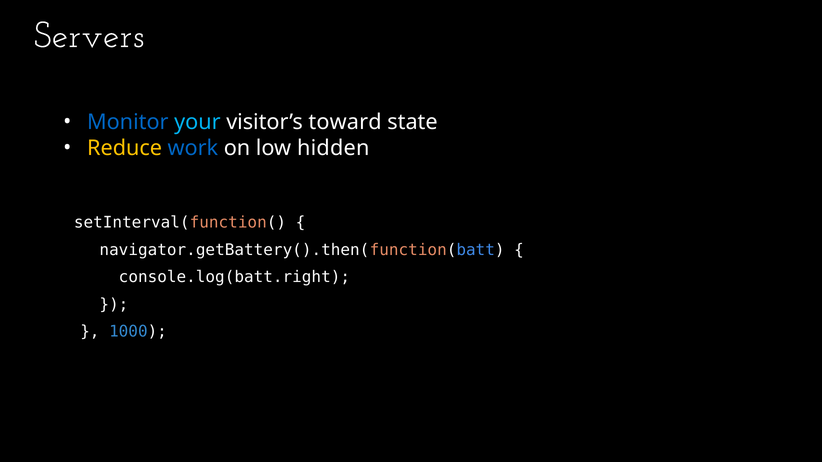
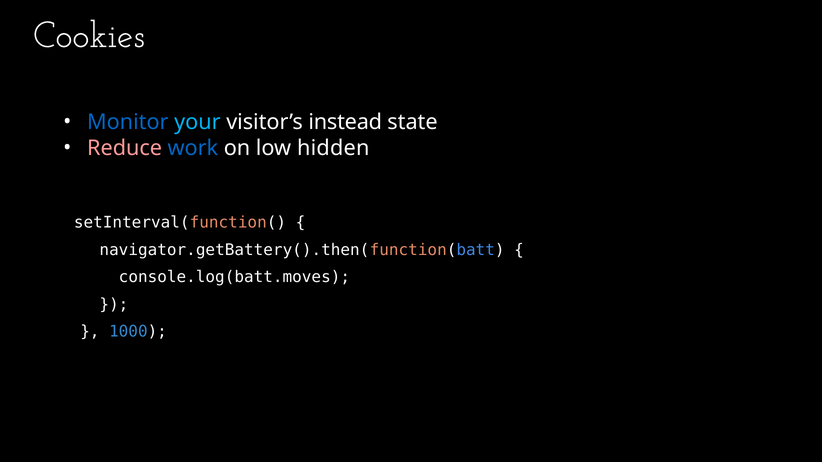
Servers: Servers -> Cookies
toward: toward -> instead
Reduce colour: yellow -> pink
console.log(batt.right: console.log(batt.right -> console.log(batt.moves
